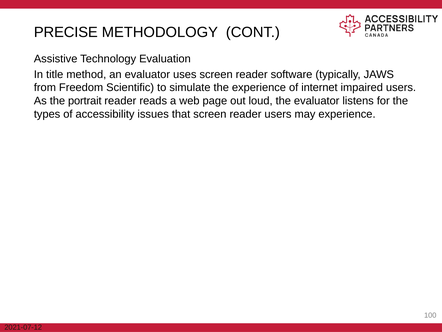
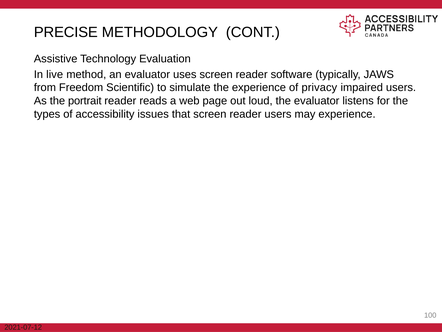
title: title -> live
internet: internet -> privacy
